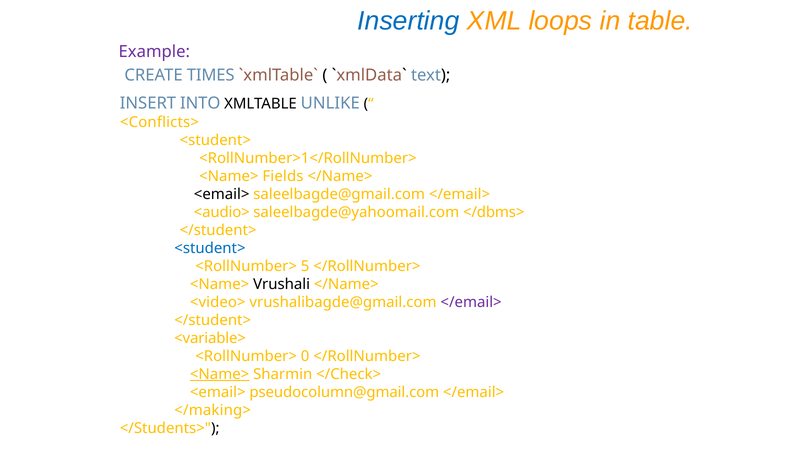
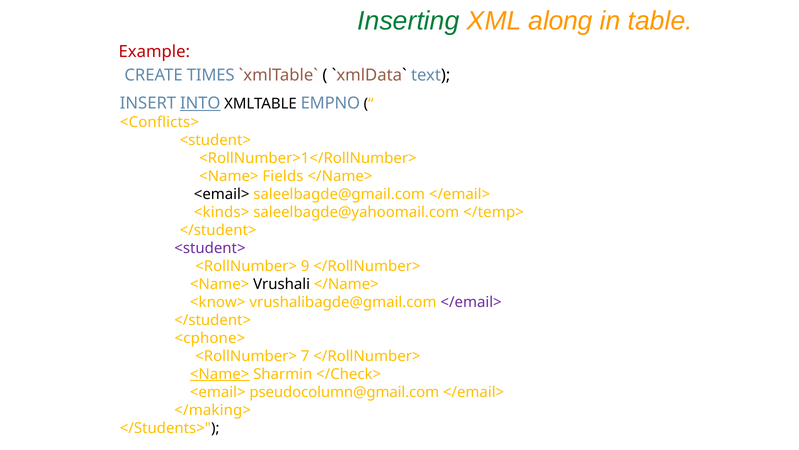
Inserting colour: blue -> green
loops: loops -> along
Example colour: purple -> red
INTO underline: none -> present
UNLIKE: UNLIKE -> EMPNO
<audio>: <audio> -> <kinds>
</dbms>: </dbms> -> </temp>
<student> at (210, 248) colour: blue -> purple
5: 5 -> 9
<video>: <video> -> <know>
<variable>: <variable> -> <cphone>
0: 0 -> 7
